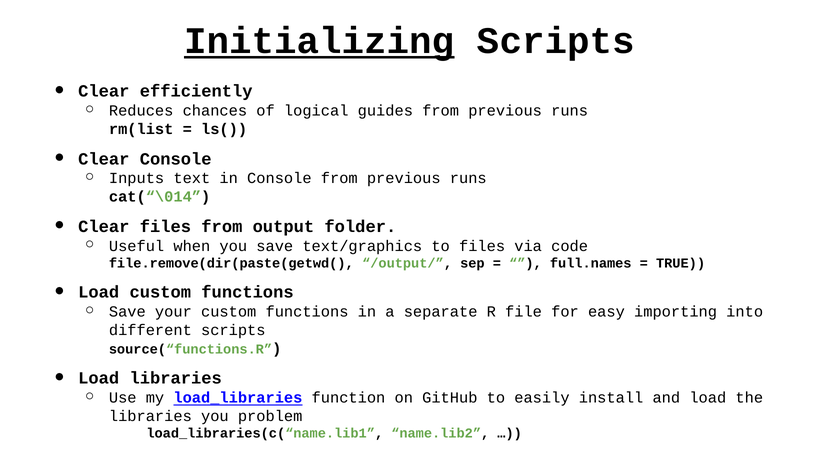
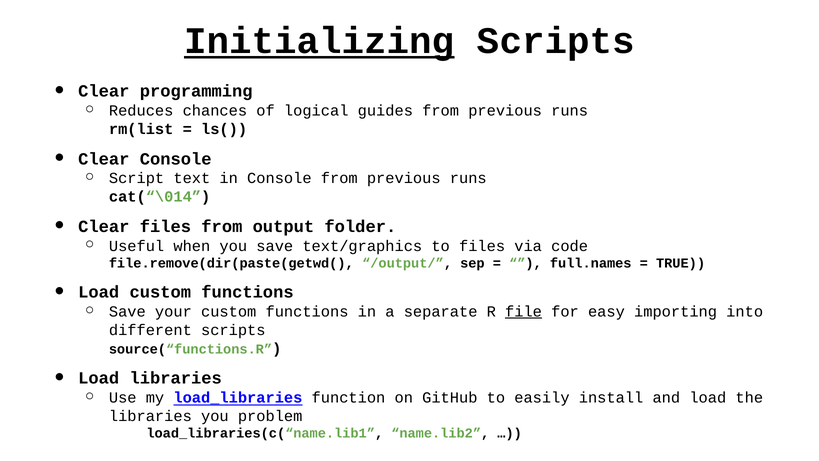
efficiently: efficiently -> programming
Inputs: Inputs -> Script
file underline: none -> present
